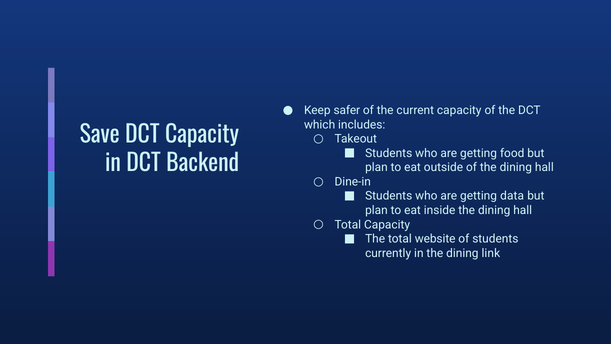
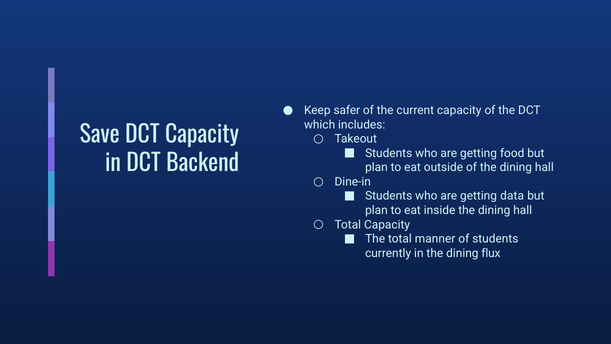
website: website -> manner
link: link -> flux
